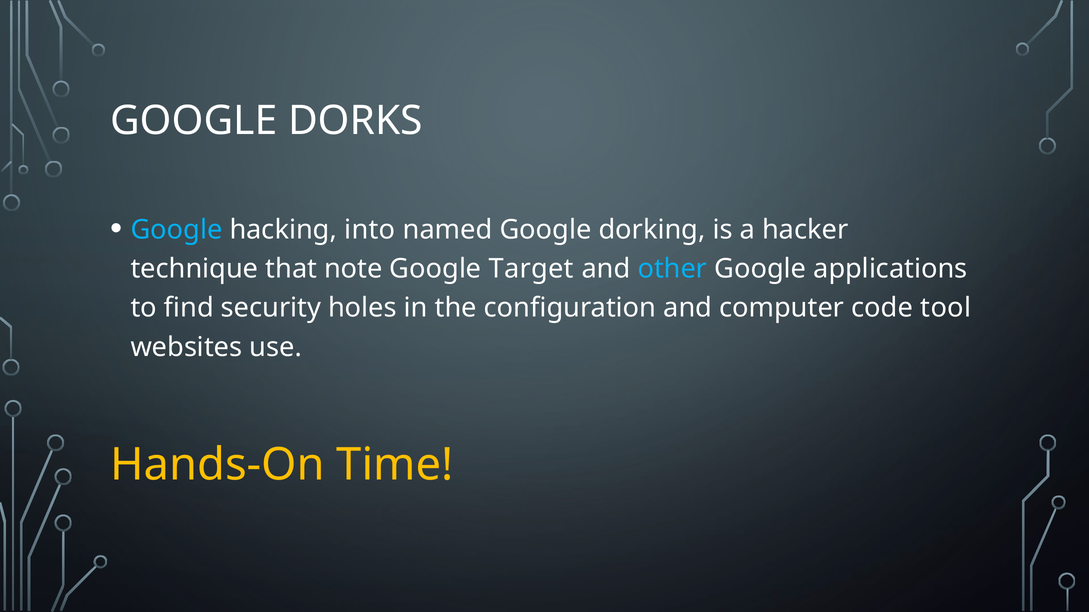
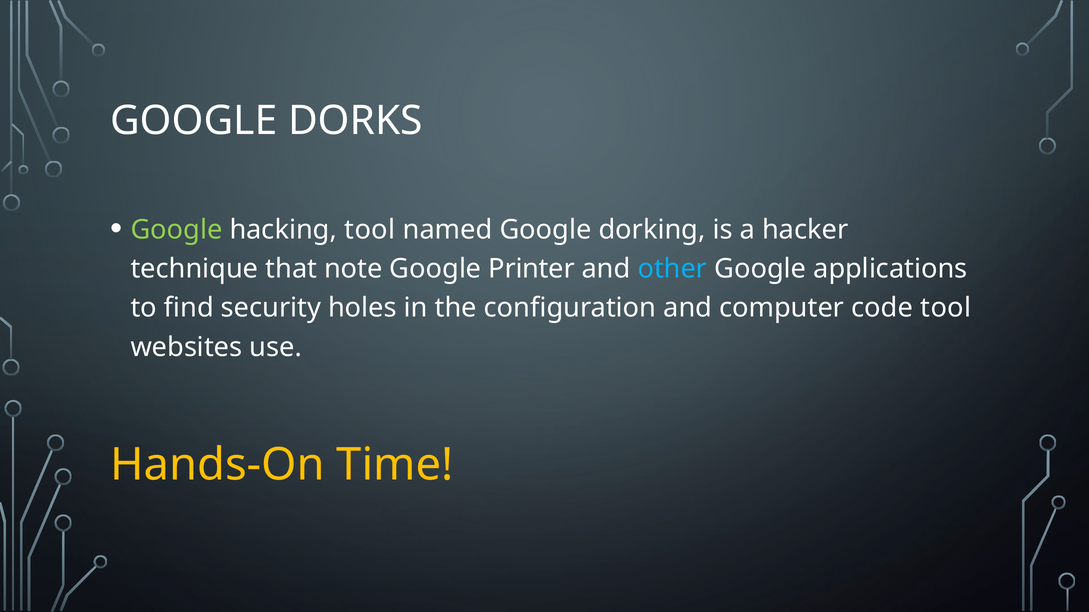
Google at (176, 230) colour: light blue -> light green
hacking into: into -> tool
Target: Target -> Printer
